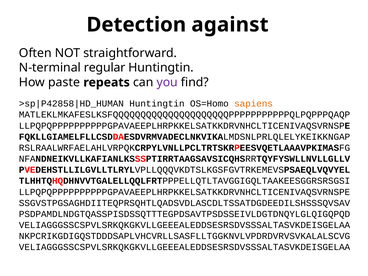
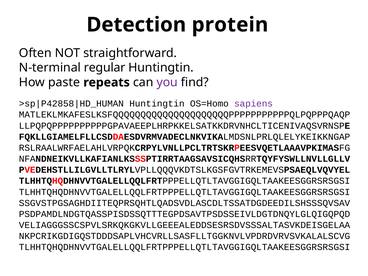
against: against -> protein
sapiens colour: orange -> purple
LLPQPQPPPPPPPPPPGPAVAEEPLHRPKKELSATKKDRVNHCLTICENIVAQSVRNSPE at (185, 192): LLPQPQPPPPPPPPPPGPAVAEEPLHRPKKELSATKKDRVNHCLTICENIVAQSVRNSPE -> TLHHTQHQDHNVVTGALELLQQLFRTPPPELLQTLTAVGGIGQLTAAKEESGGRSRSGSI
VELIAGGGSSCSPVLSRKQKGKVLLGEEEALEDDSESRSDVSSSALTASVKDEISGELAA at (185, 247): VELIAGGGSSCSPVLSRKQKGKVLLGEEEALEDDSESRSDVSSSALTASVKDEISGELAA -> TLHHTQHQDHNVVTGALELLQQLFRTPPPELLQTLTAVGGIGQLTAAKEESGGRSRSGSI
